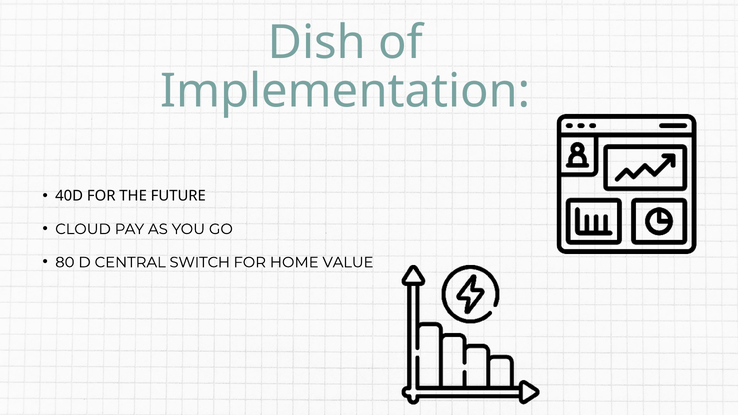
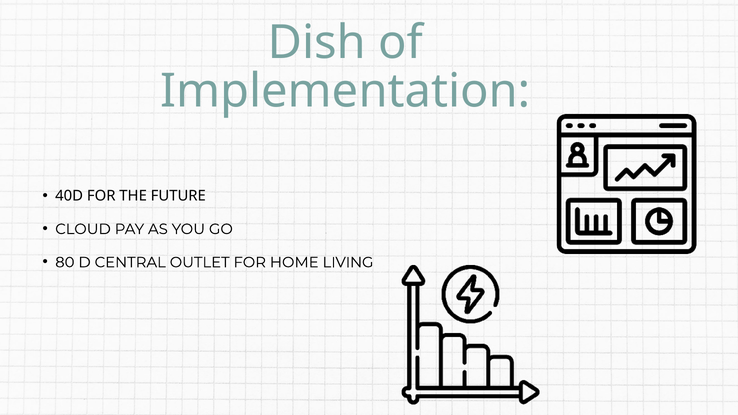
SWITCH: SWITCH -> OUTLET
VALUE: VALUE -> LIVING
